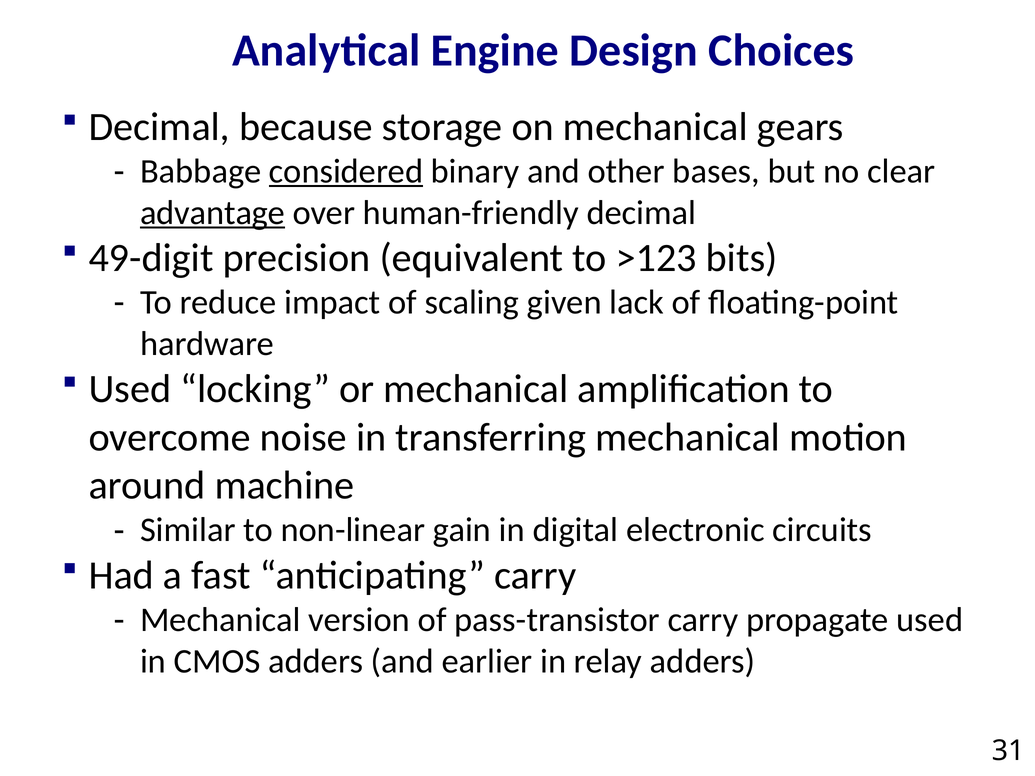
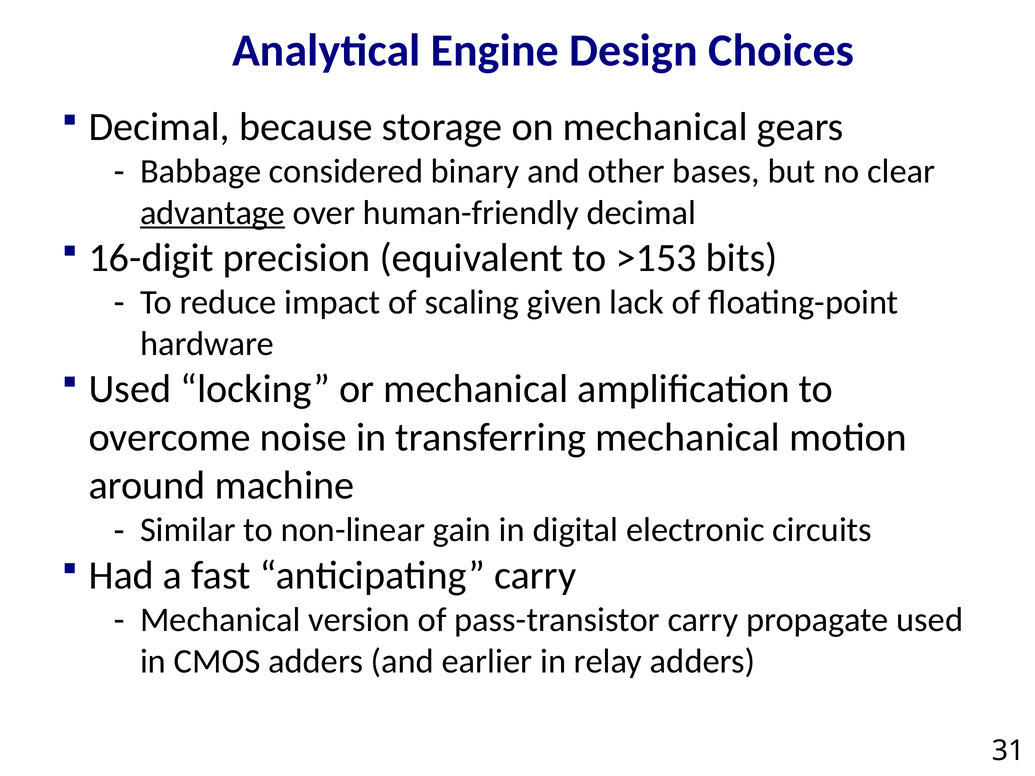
considered underline: present -> none
49-digit: 49-digit -> 16-digit
>123: >123 -> >153
